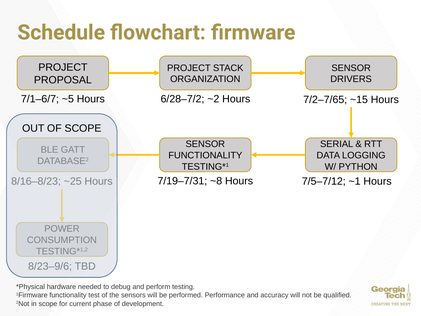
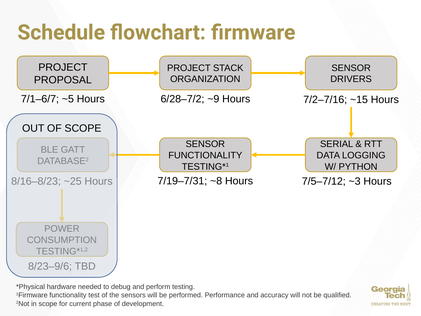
~2: ~2 -> ~9
7/2–7/65: 7/2–7/65 -> 7/2–7/16
~1: ~1 -> ~3
